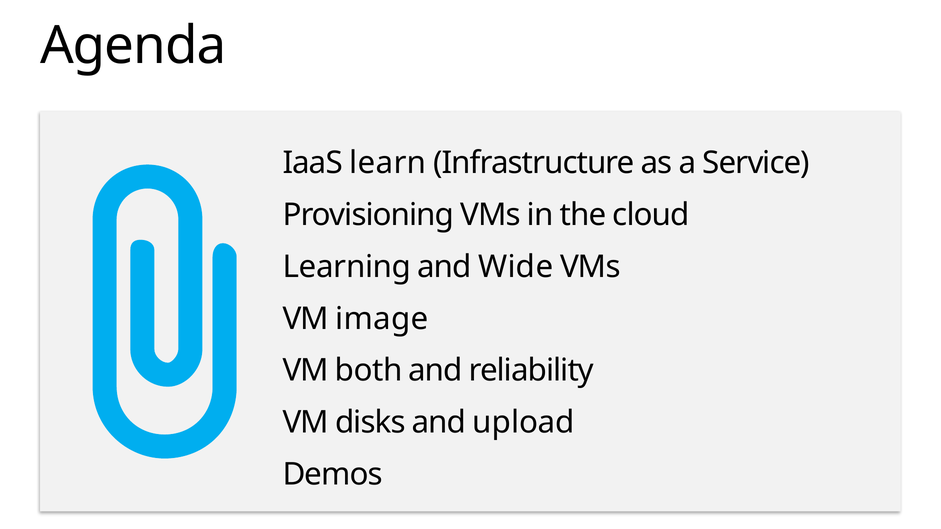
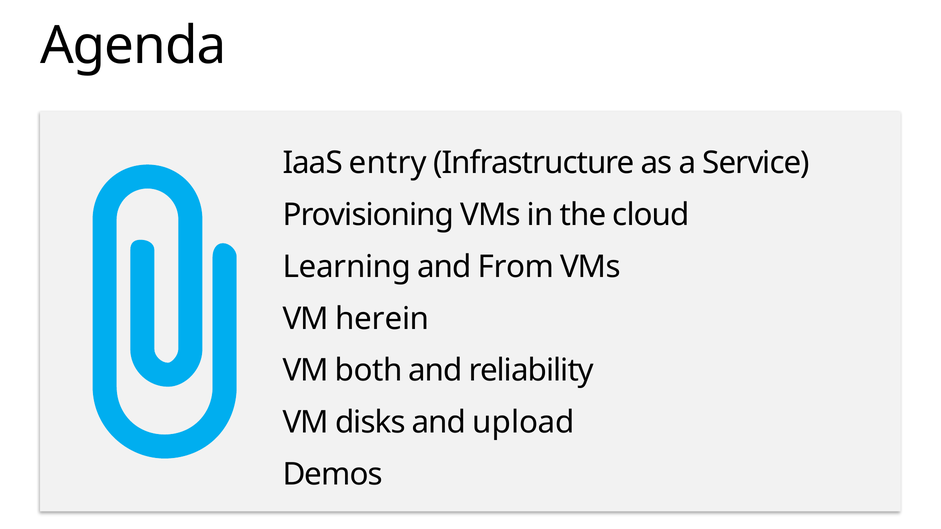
learn: learn -> entry
Wide: Wide -> From
image: image -> herein
